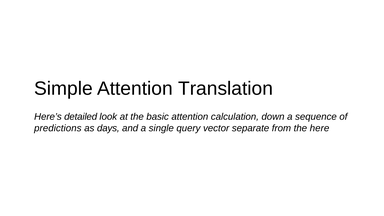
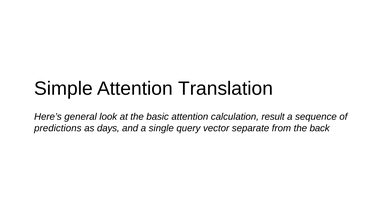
detailed: detailed -> general
down: down -> result
here: here -> back
